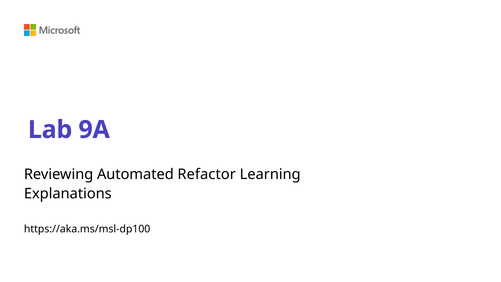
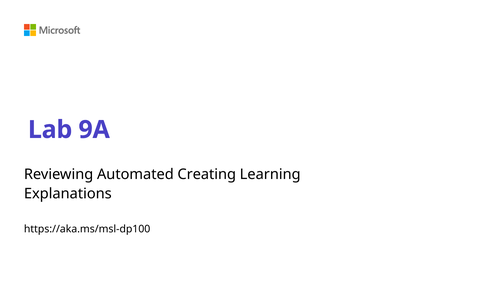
Refactor: Refactor -> Creating
